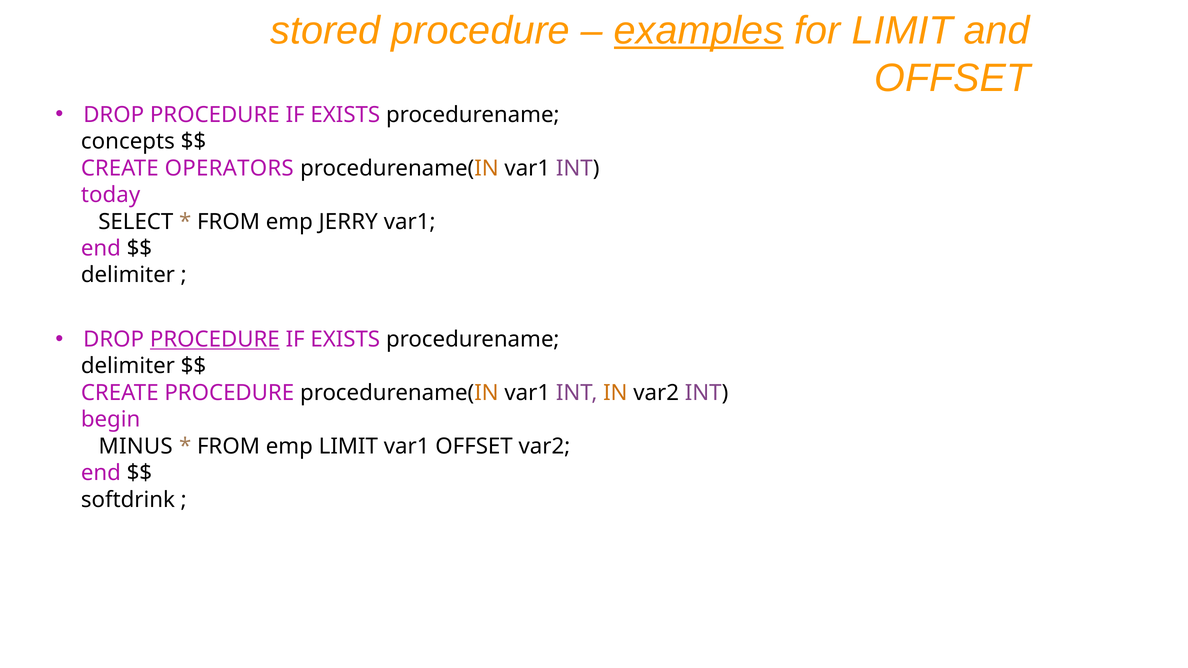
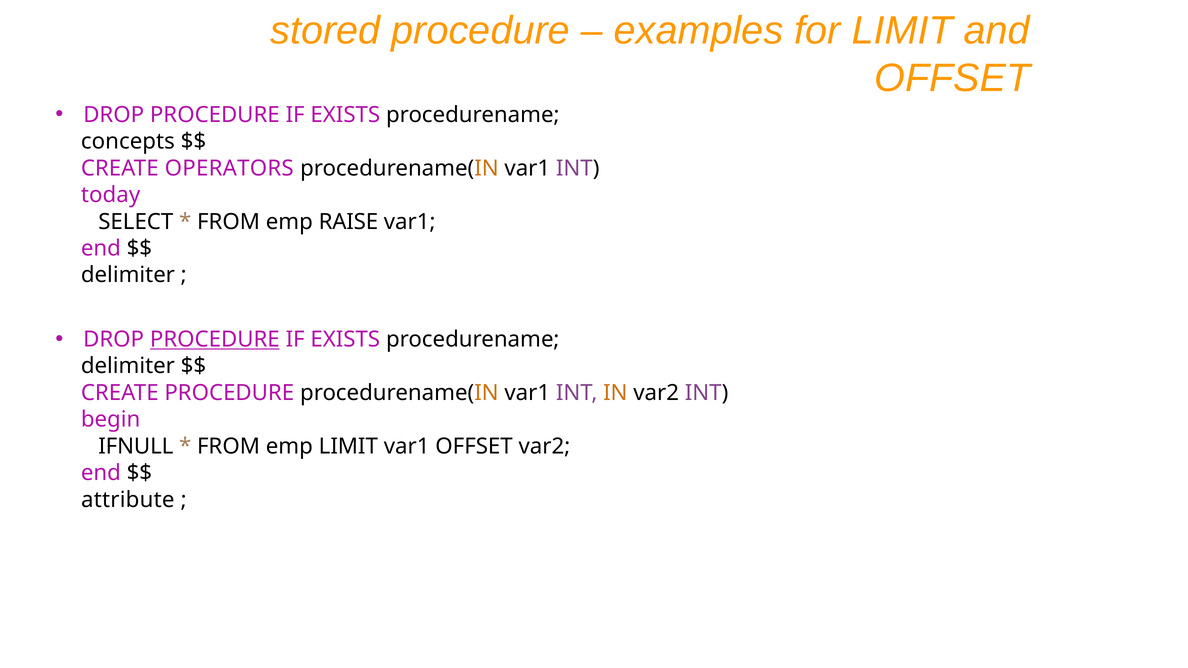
examples underline: present -> none
JERRY: JERRY -> RAISE
MINUS: MINUS -> IFNULL
softdrink: softdrink -> attribute
